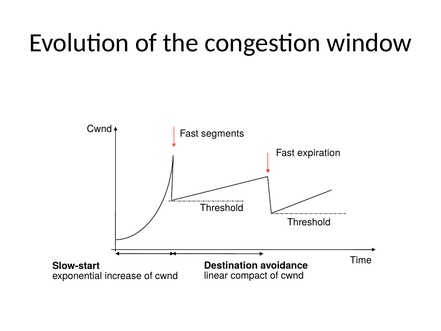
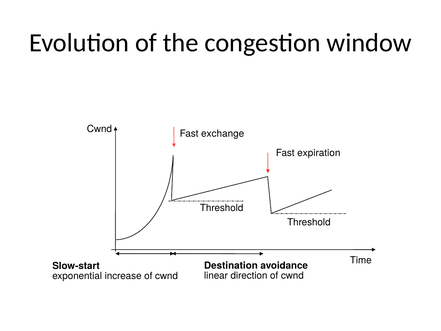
segments: segments -> exchange
compact: compact -> direction
